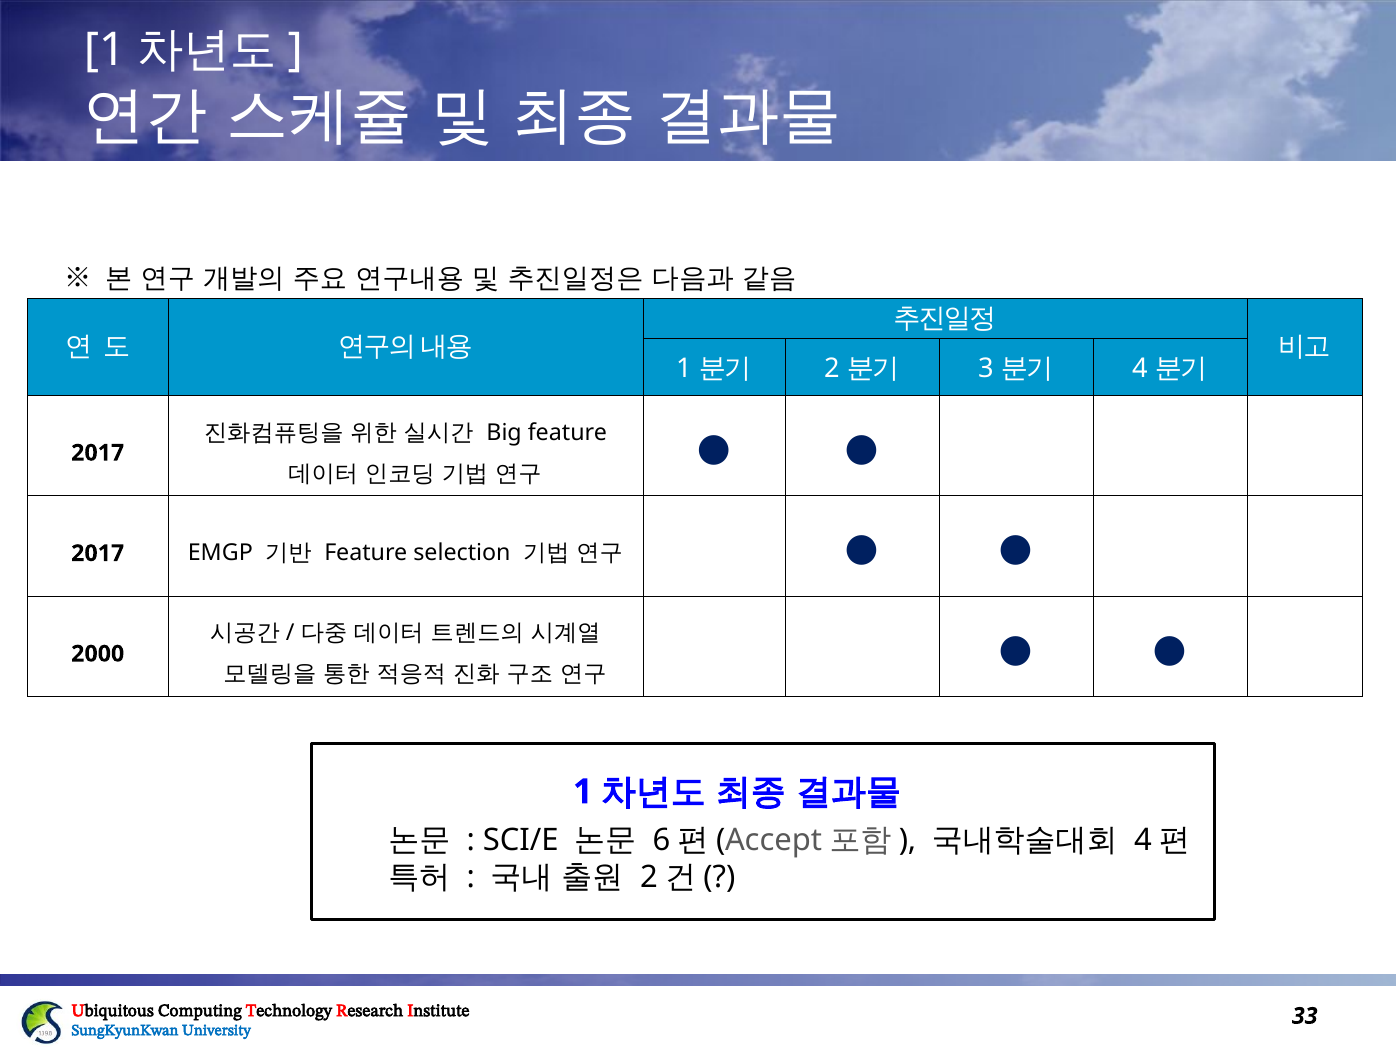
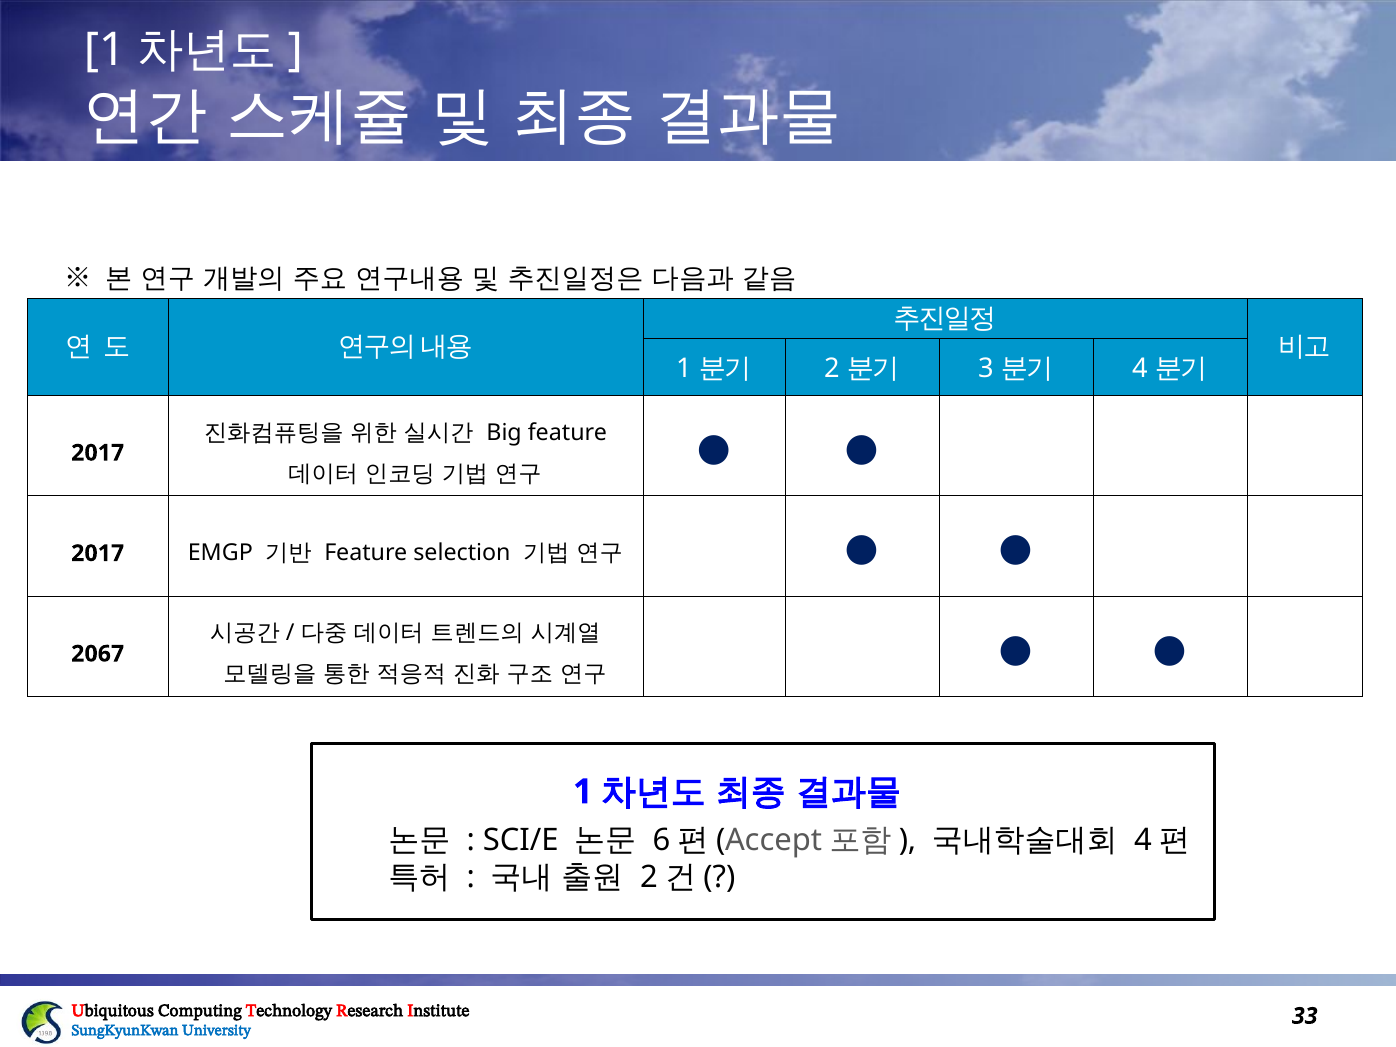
2000: 2000 -> 2067
